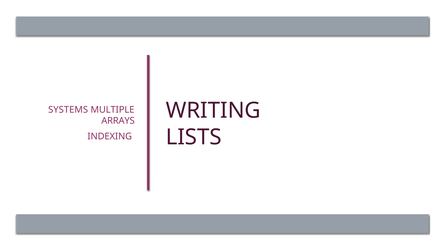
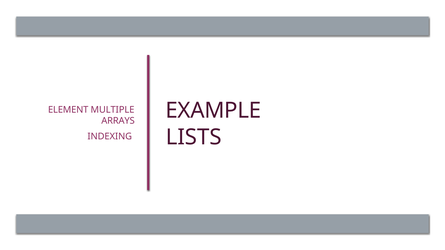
WRITING: WRITING -> EXAMPLE
SYSTEMS: SYSTEMS -> ELEMENT
